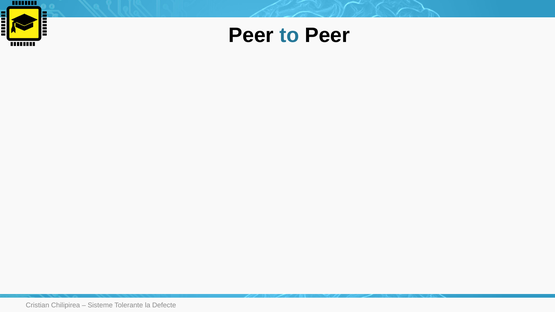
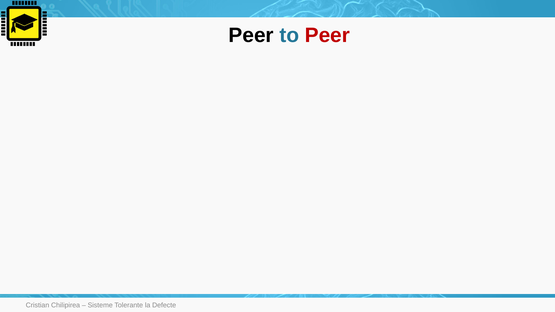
Peer at (327, 35) colour: black -> red
